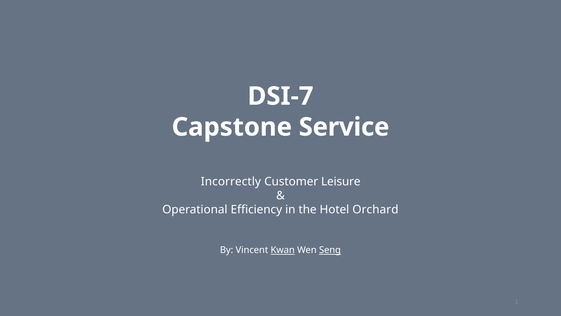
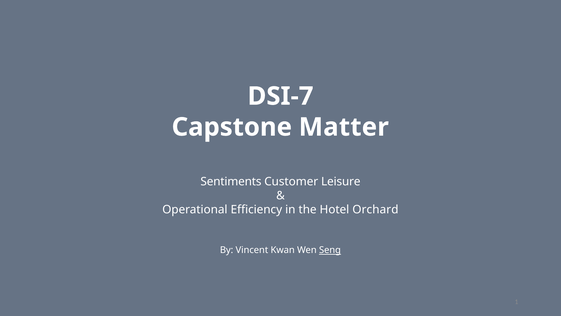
Service: Service -> Matter
Incorrectly: Incorrectly -> Sentiments
Kwan underline: present -> none
